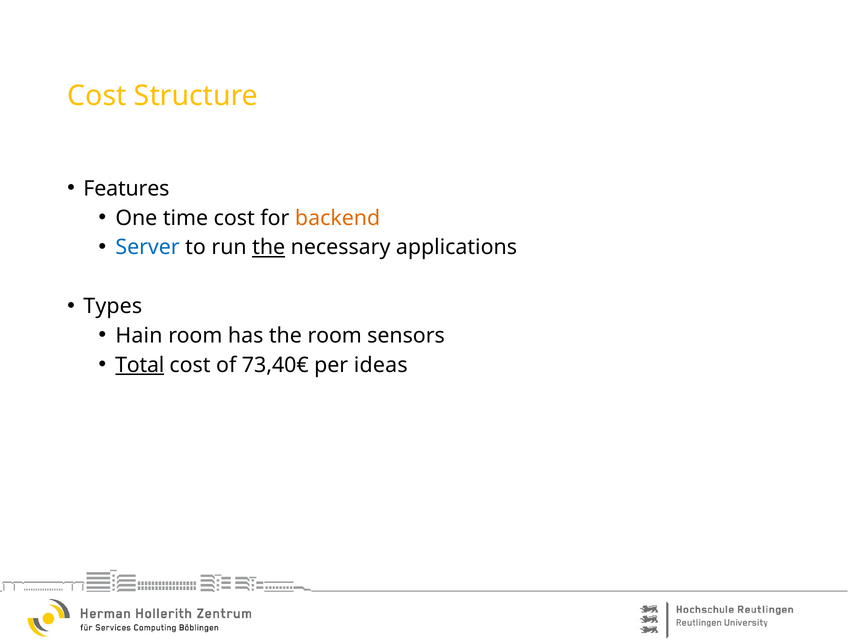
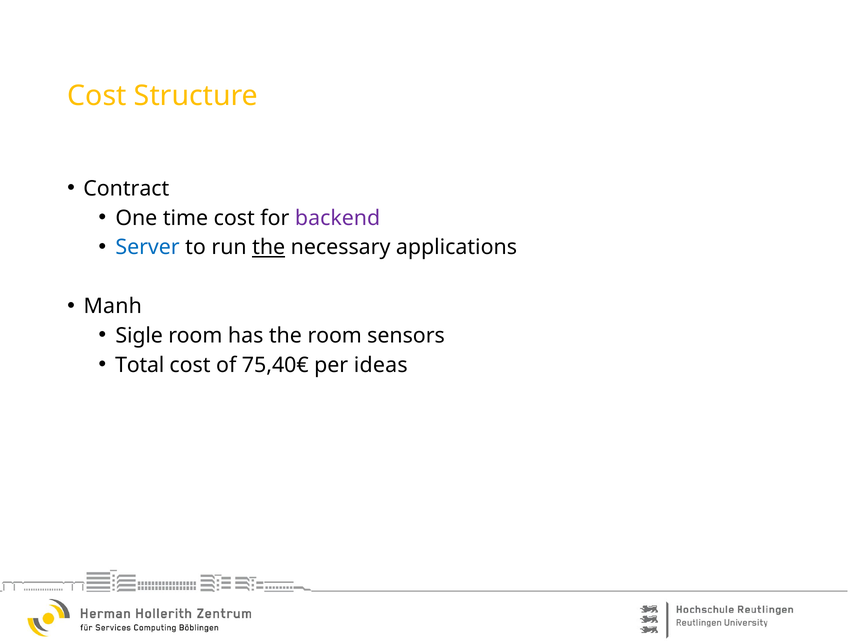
Features: Features -> Contract
backend colour: orange -> purple
Types: Types -> Manh
Hain: Hain -> Sigle
Total underline: present -> none
73,40€: 73,40€ -> 75,40€
